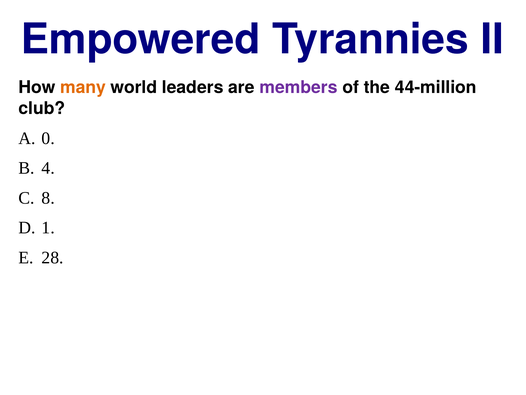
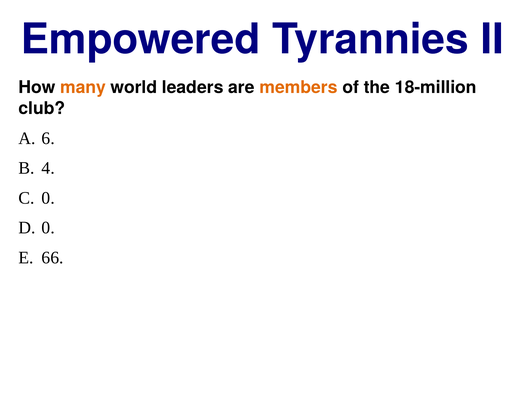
members colour: purple -> orange
44-million: 44-million -> 18-million
0: 0 -> 6
8 at (48, 198): 8 -> 0
1 at (48, 228): 1 -> 0
28: 28 -> 66
